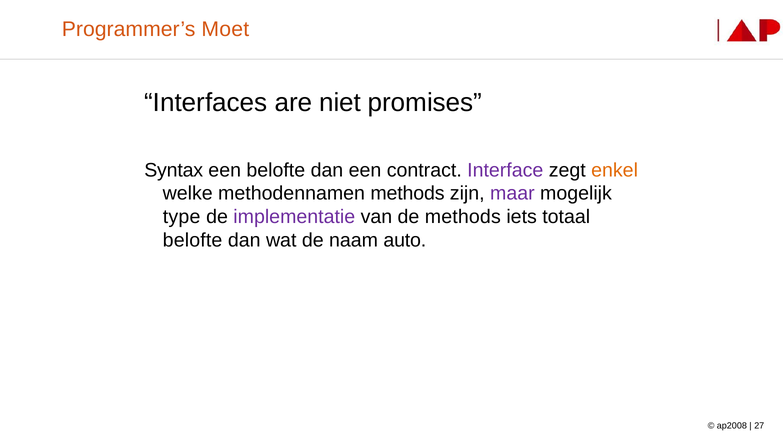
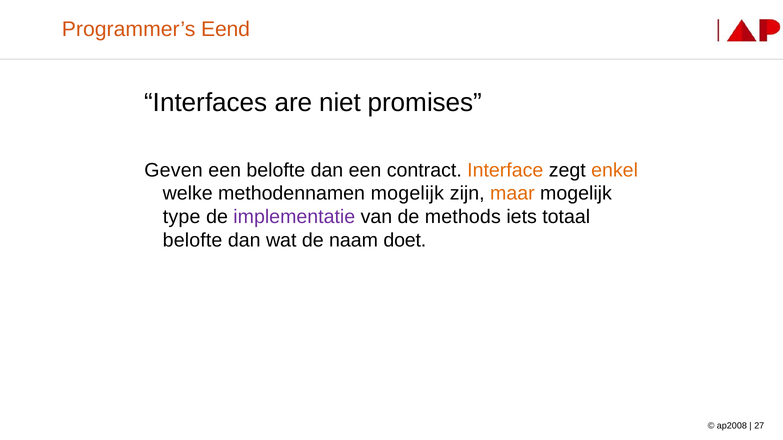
Moet: Moet -> Eend
Syntax: Syntax -> Geven
Interface colour: purple -> orange
methodennamen methods: methods -> mogelijk
maar colour: purple -> orange
auto: auto -> doet
